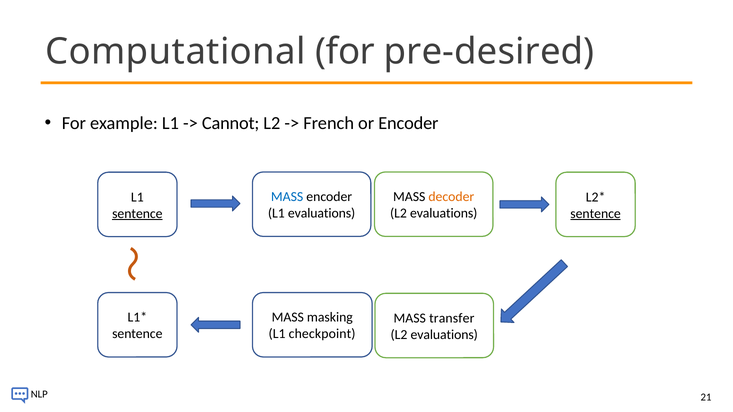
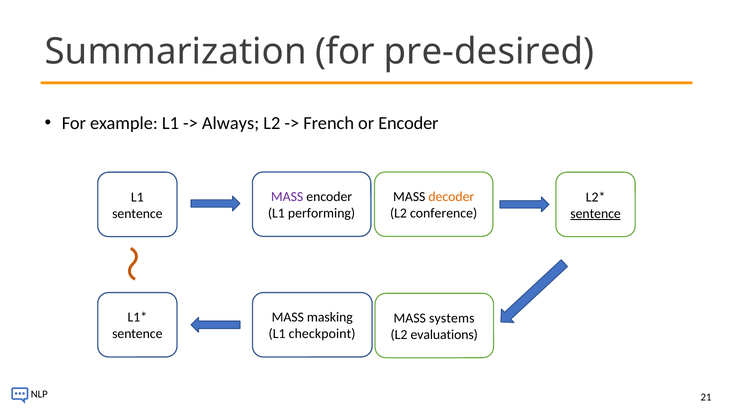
Computational: Computational -> Summarization
Cannot: Cannot -> Always
MASS at (287, 197) colour: blue -> purple
L1 evaluations: evaluations -> performing
evaluations at (444, 214): evaluations -> conference
sentence at (137, 214) underline: present -> none
transfer: transfer -> systems
